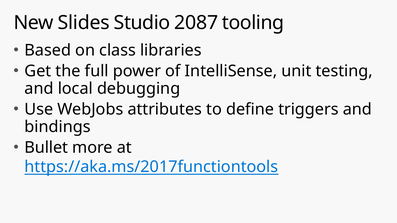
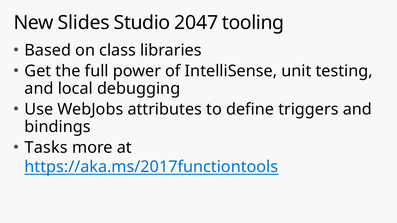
2087: 2087 -> 2047
Bullet: Bullet -> Tasks
